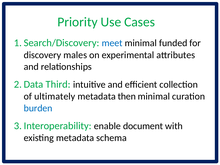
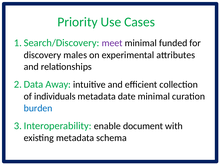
meet colour: blue -> purple
Third: Third -> Away
ultimately: ultimately -> individuals
then: then -> date
